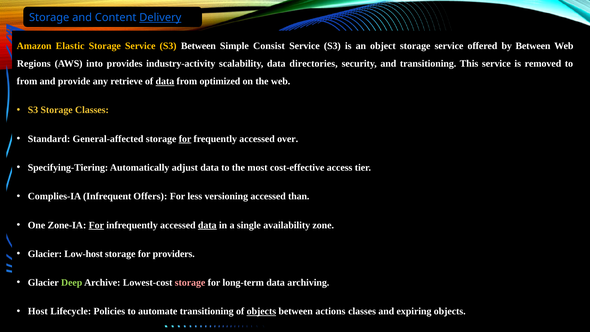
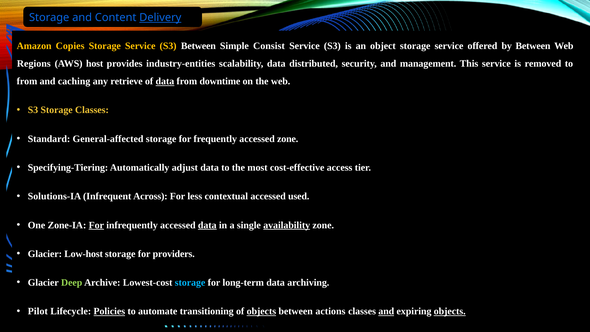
Elastic: Elastic -> Copies
into: into -> host
industry-activity: industry-activity -> industry-entities
directories: directories -> distributed
and transitioning: transitioning -> management
provide: provide -> caching
optimized: optimized -> downtime
for at (185, 139) underline: present -> none
accessed over: over -> zone
Complies-IA: Complies-IA -> Solutions-IA
Offers: Offers -> Across
versioning: versioning -> contextual
than: than -> used
availability underline: none -> present
storage at (190, 283) colour: pink -> light blue
Host: Host -> Pilot
Policies underline: none -> present
and at (386, 311) underline: none -> present
objects at (450, 311) underline: none -> present
